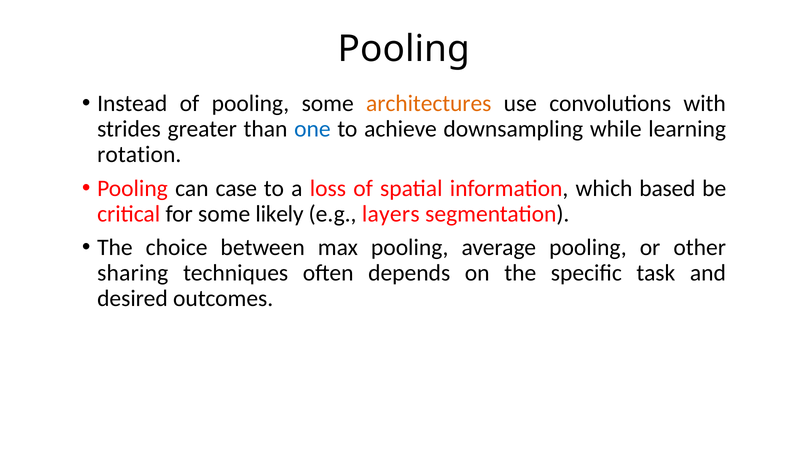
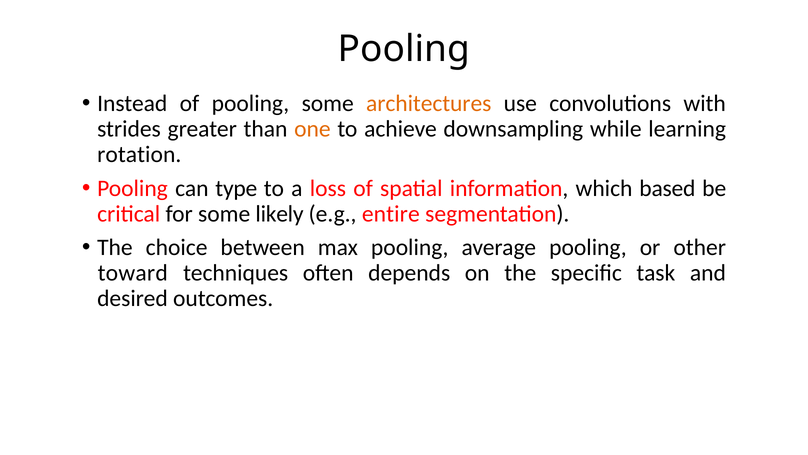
one colour: blue -> orange
case: case -> type
layers: layers -> entire
sharing: sharing -> toward
